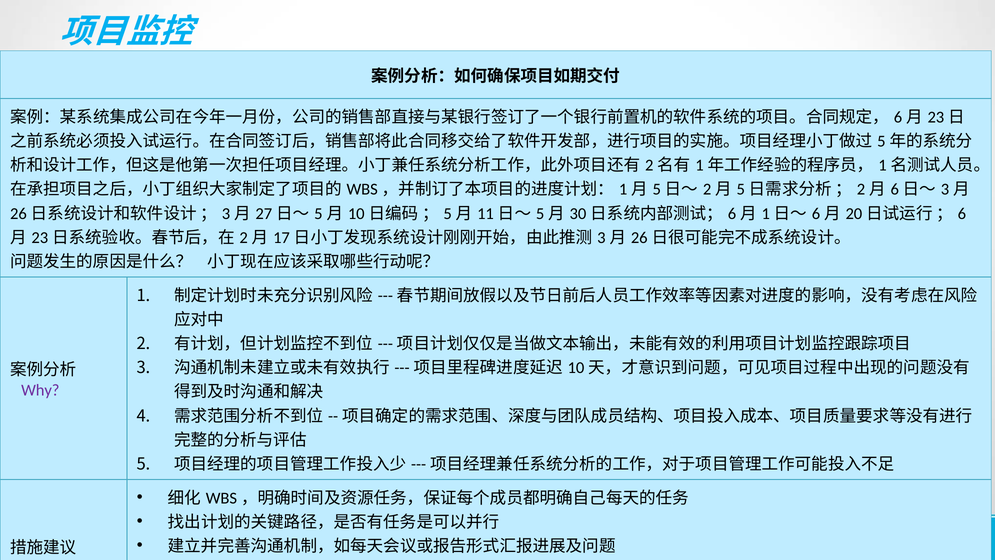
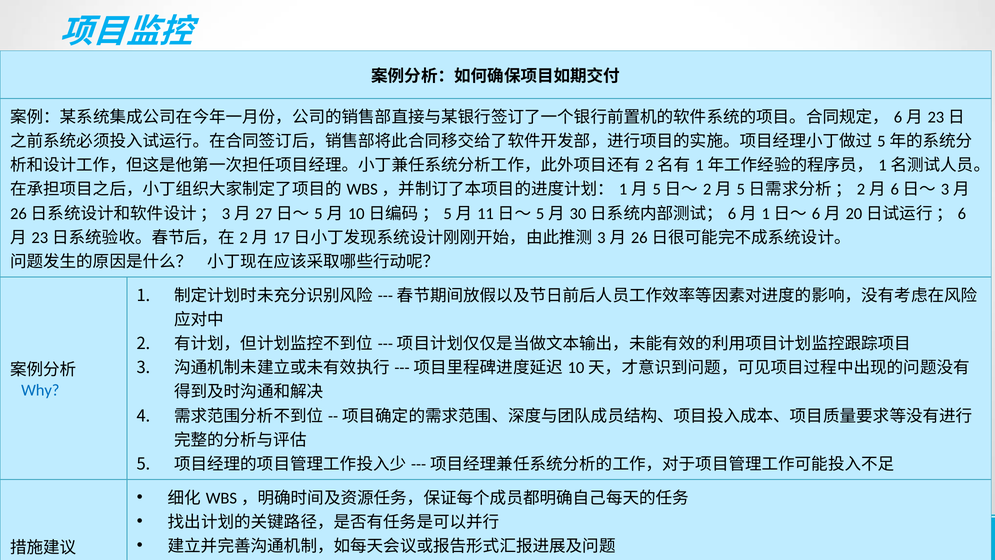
Why colour: purple -> blue
